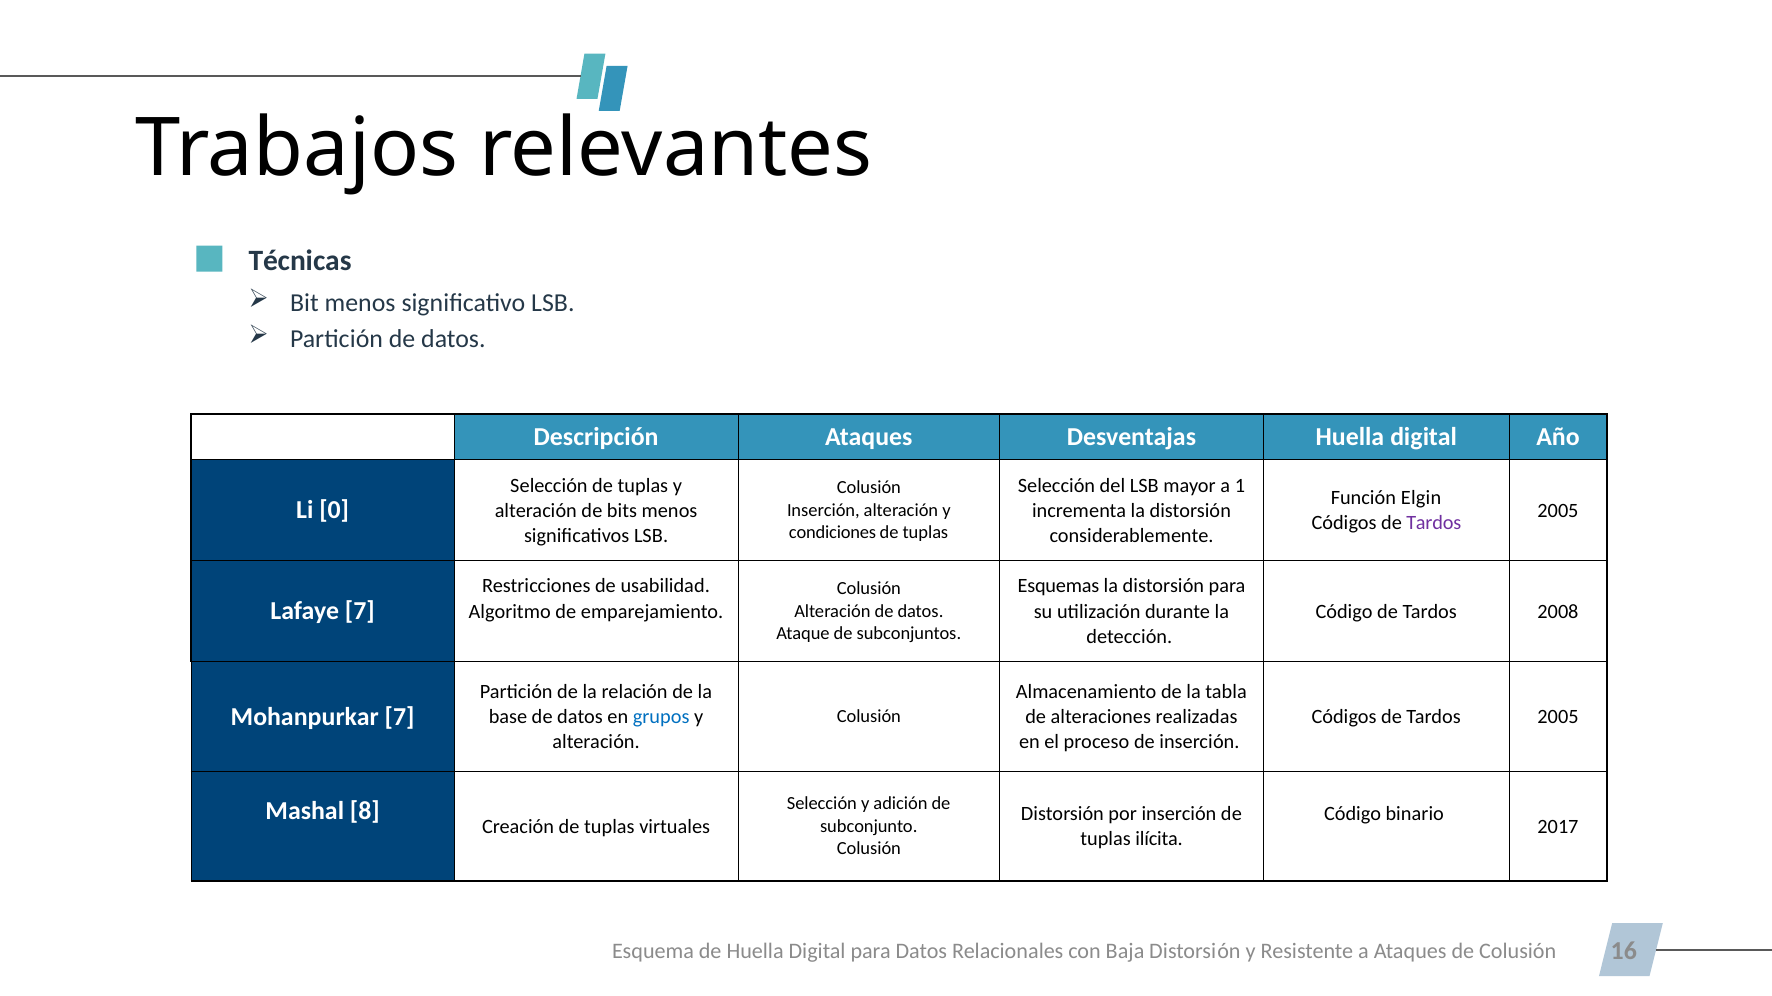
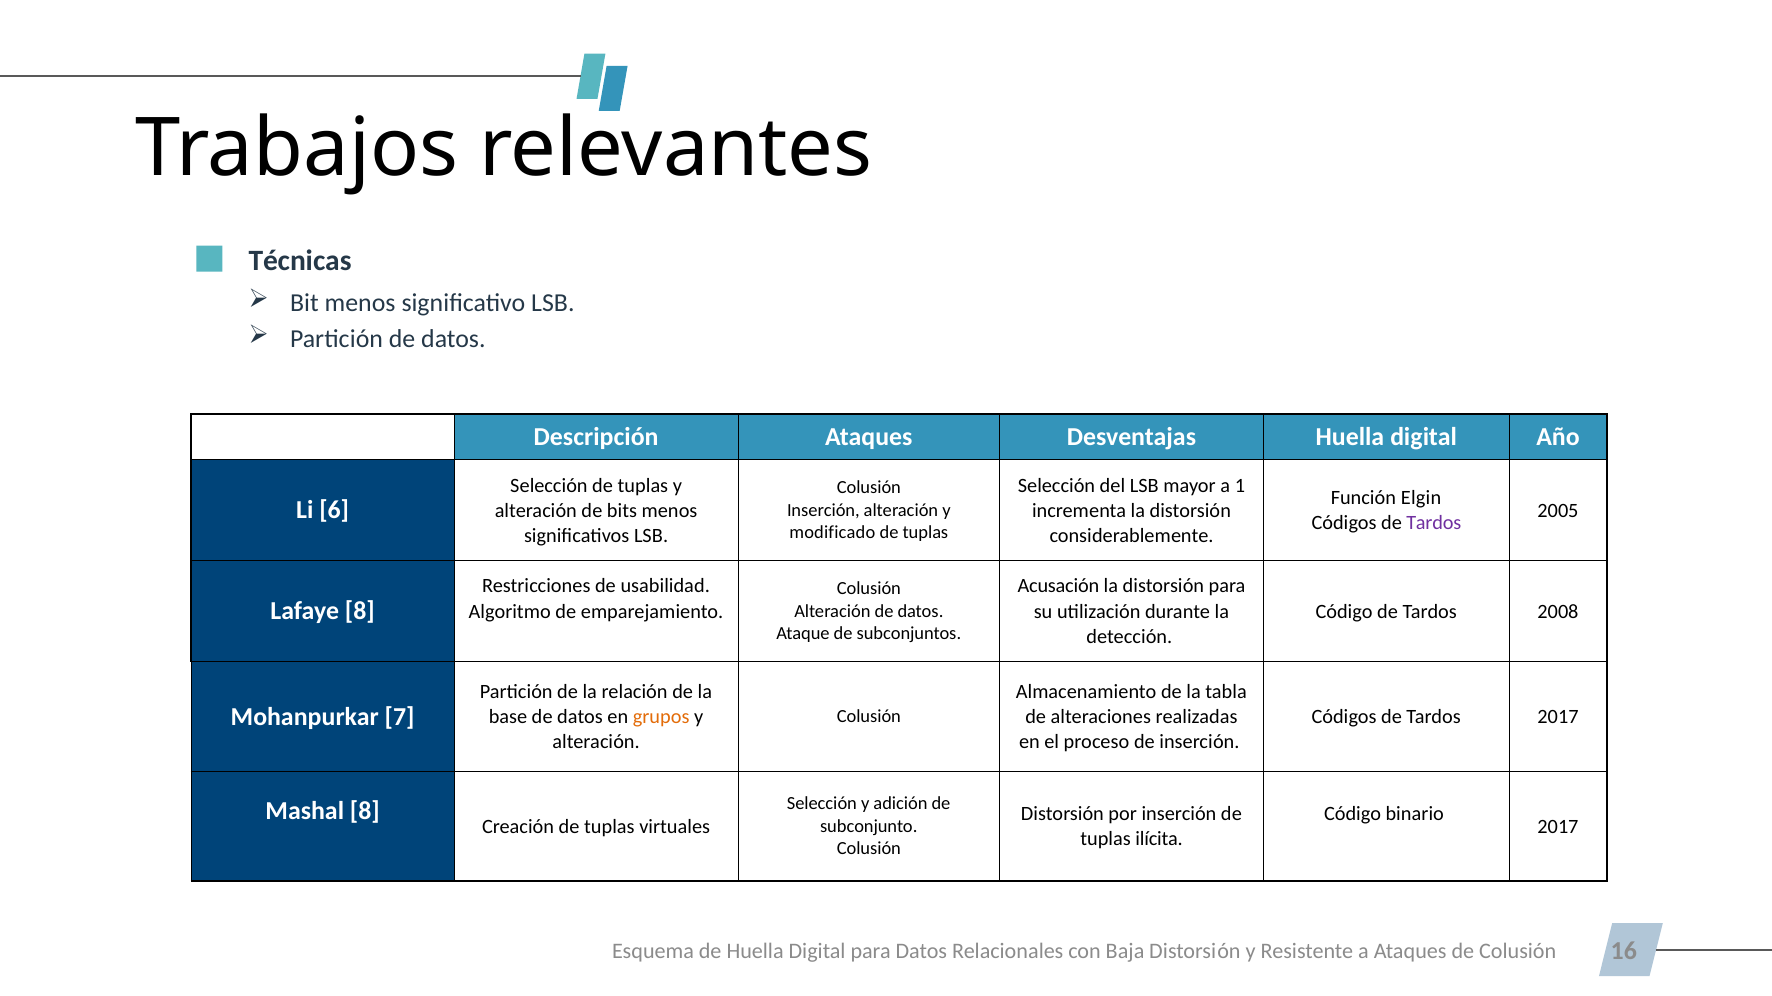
0: 0 -> 6
condiciones: condiciones -> modificado
Esquemas: Esquemas -> Acusación
Lafaye 7: 7 -> 8
grupos colour: blue -> orange
2005 at (1558, 717): 2005 -> 2017
